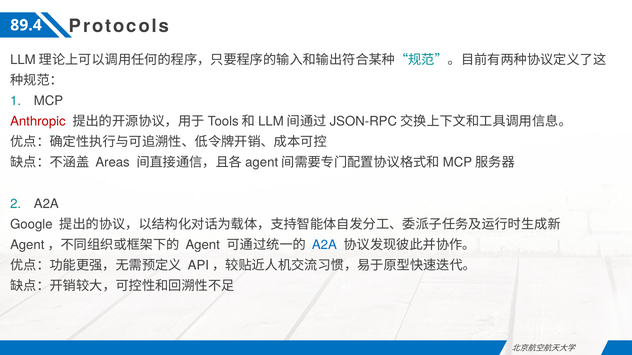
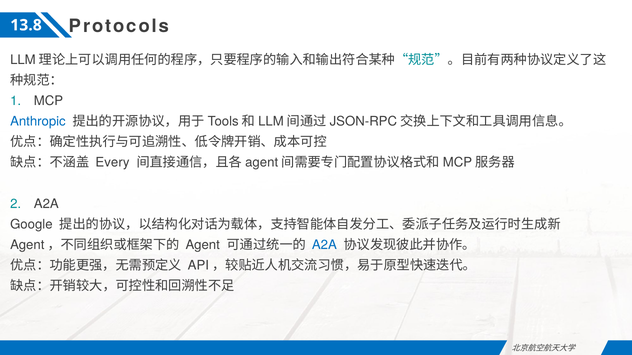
89.4: 89.4 -> 13.8
Anthropic colour: red -> blue
Areas: Areas -> Every
